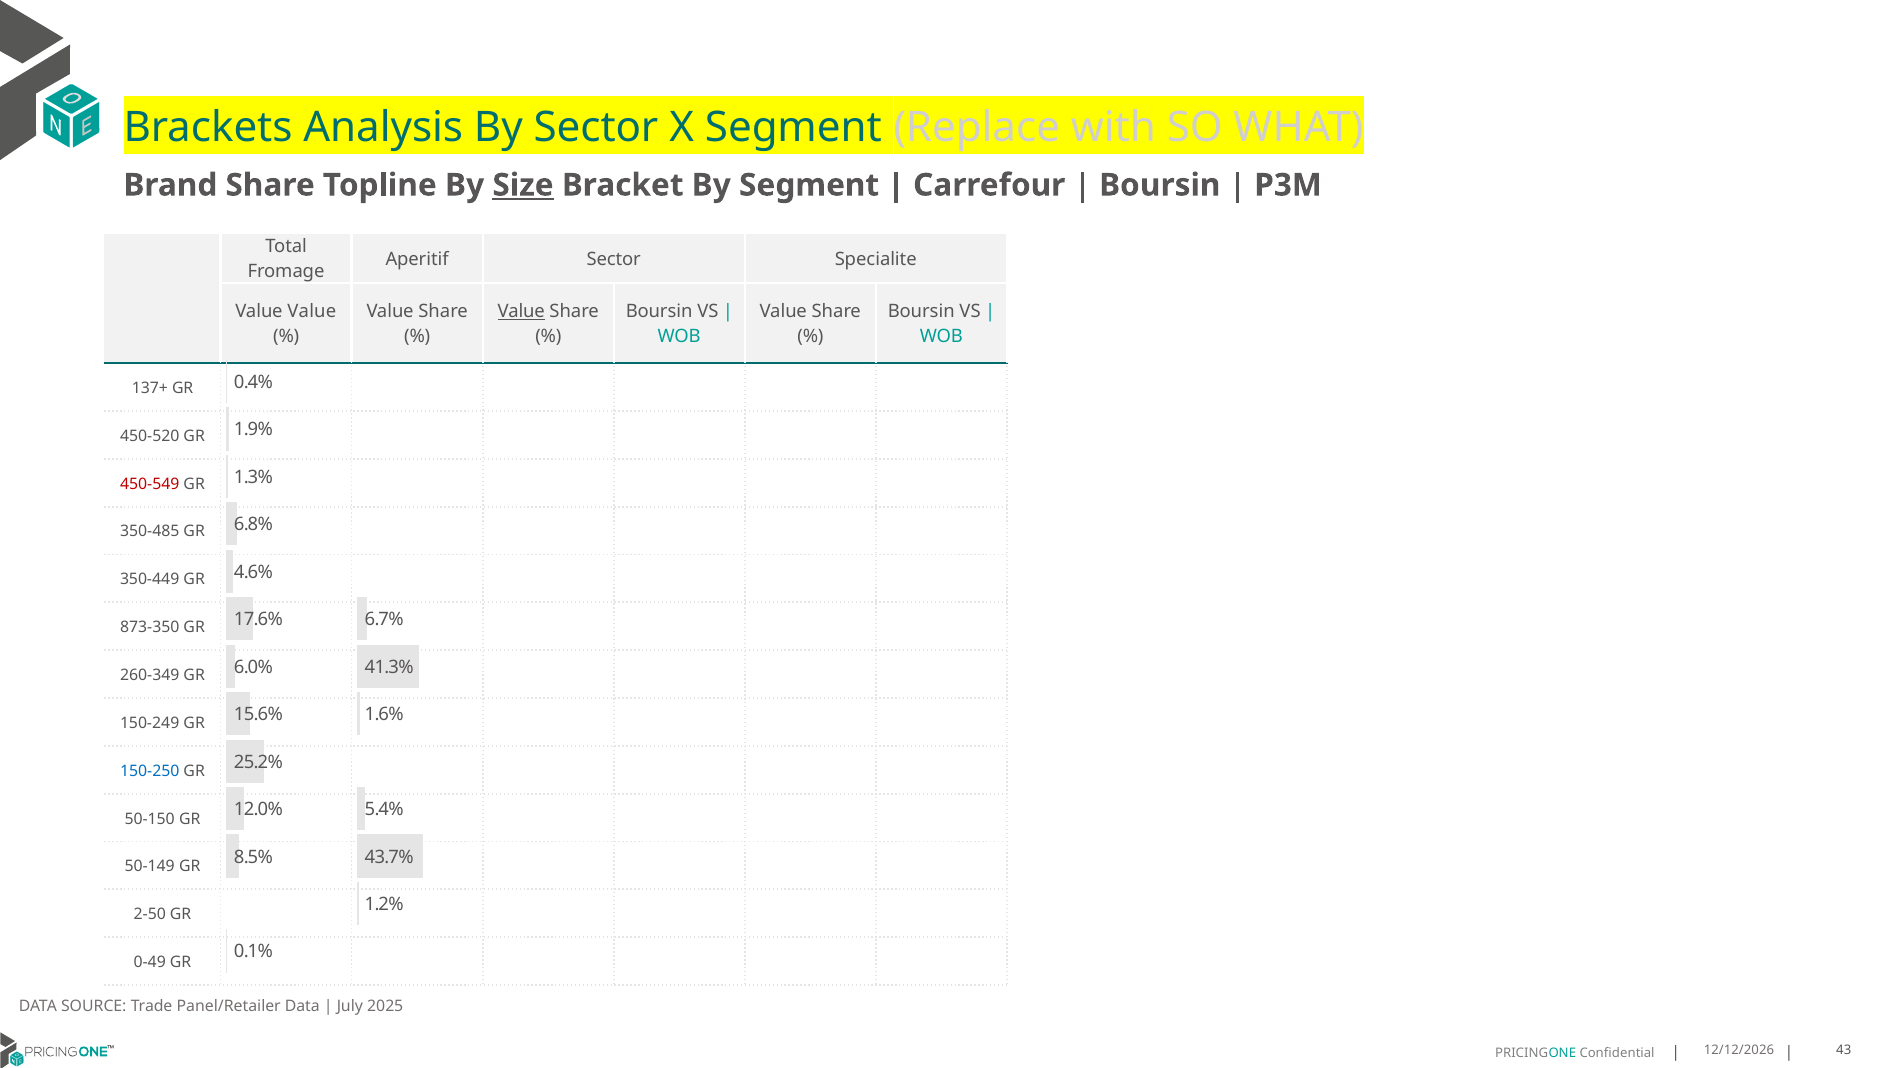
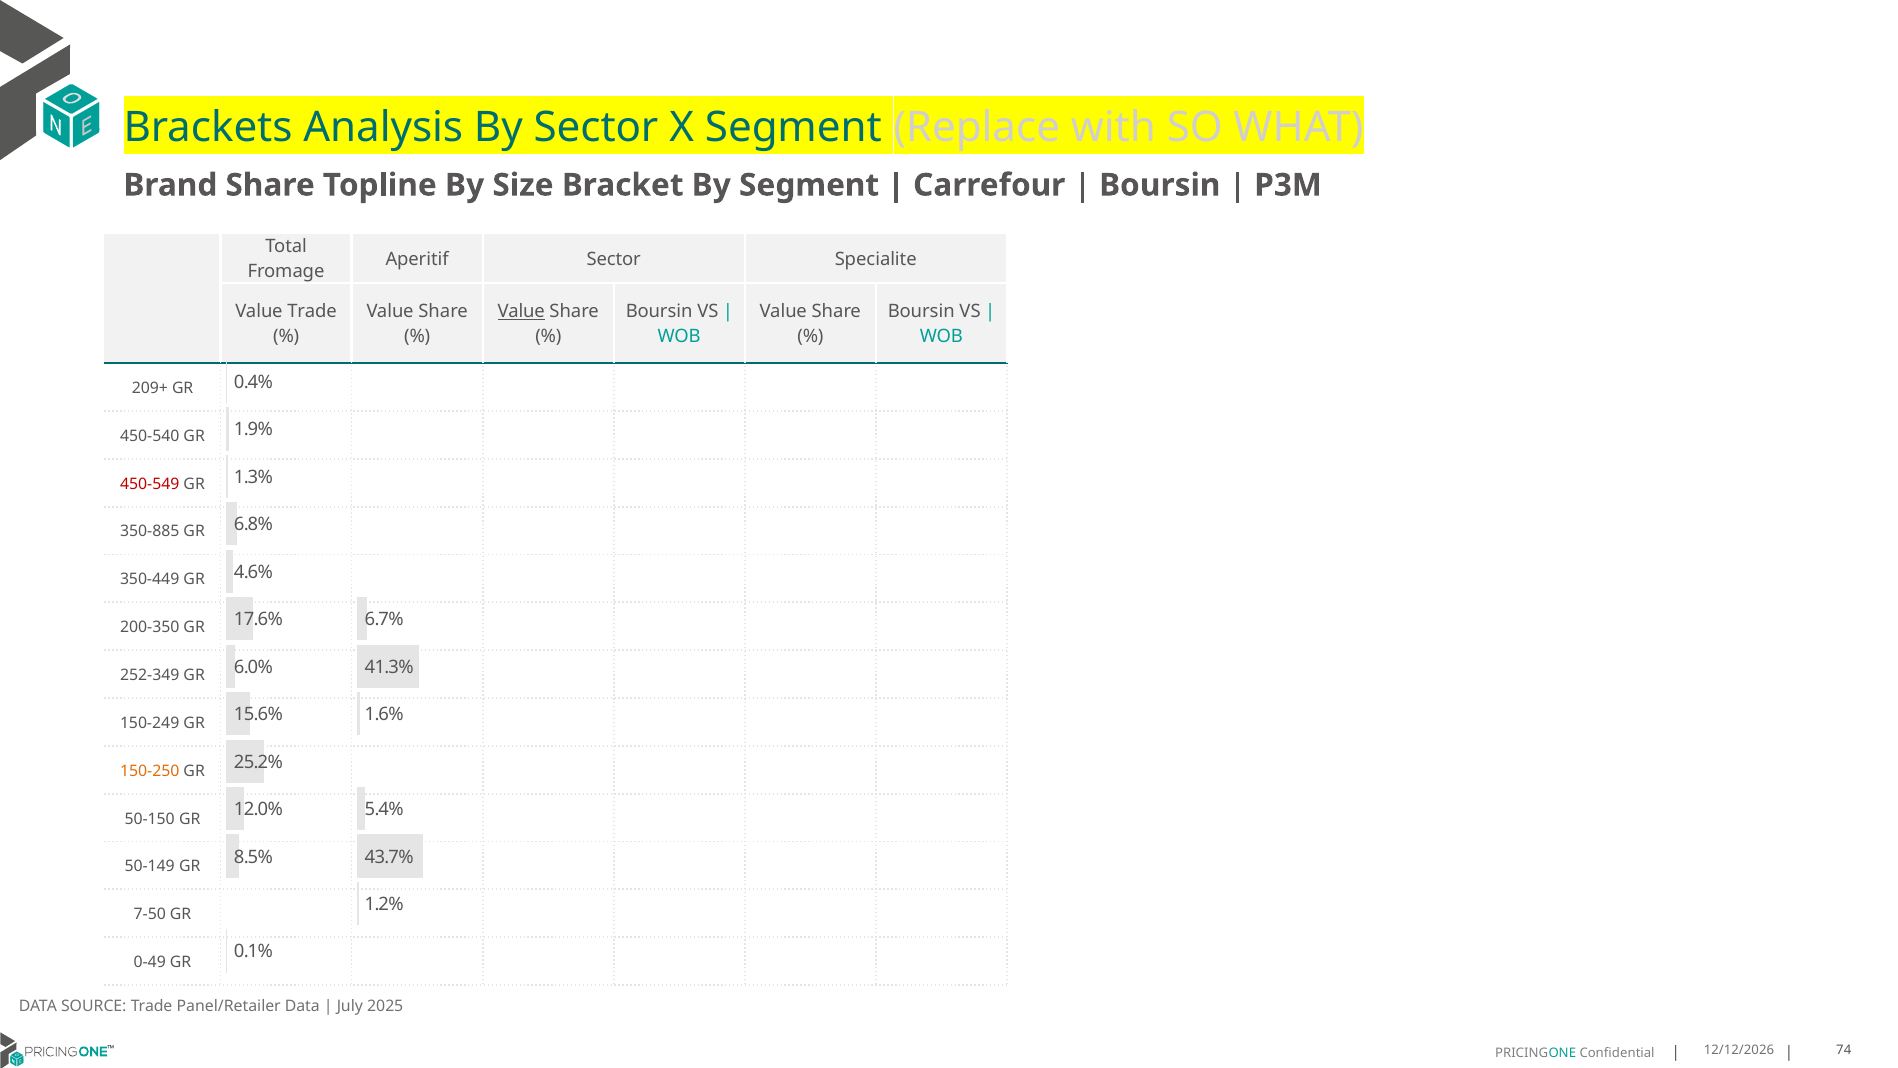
Size underline: present -> none
Value Value: Value -> Trade
137+: 137+ -> 209+
450-520: 450-520 -> 450-540
350-485: 350-485 -> 350-885
873-350: 873-350 -> 200-350
260-349: 260-349 -> 252-349
150-250 colour: blue -> orange
2-50: 2-50 -> 7-50
43: 43 -> 74
